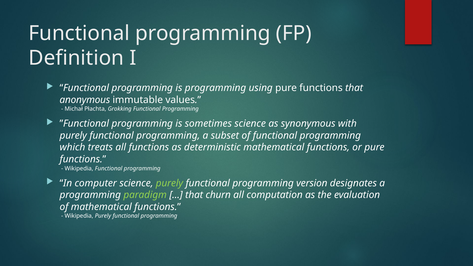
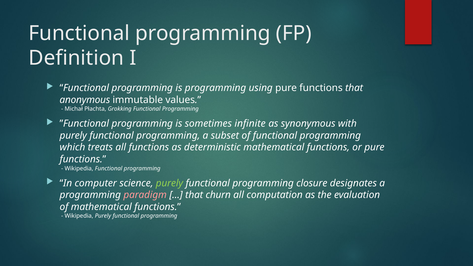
sometimes science: science -> infinite
version: version -> closure
paradigm colour: light green -> pink
